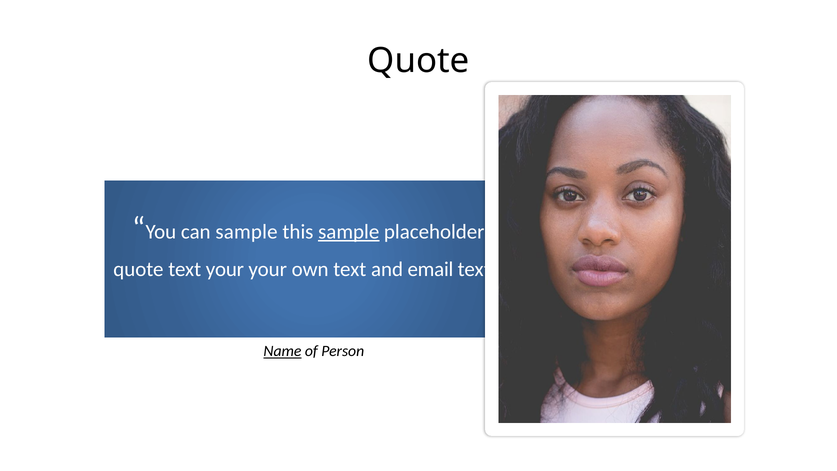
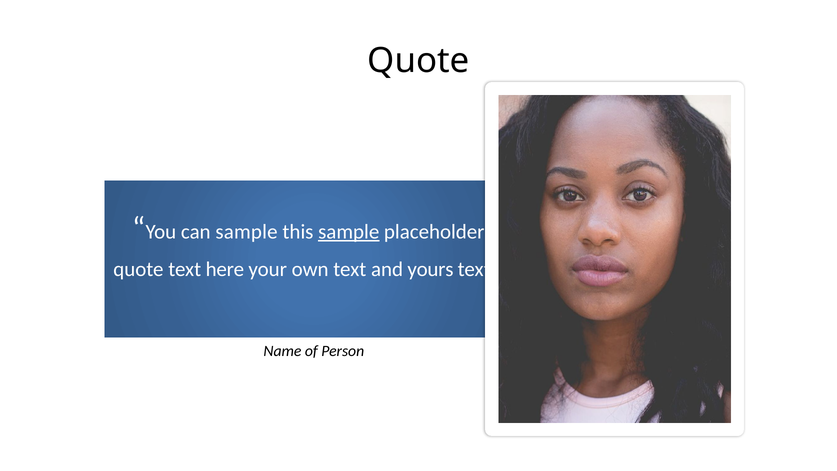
text your: your -> here
email: email -> yours
Name underline: present -> none
